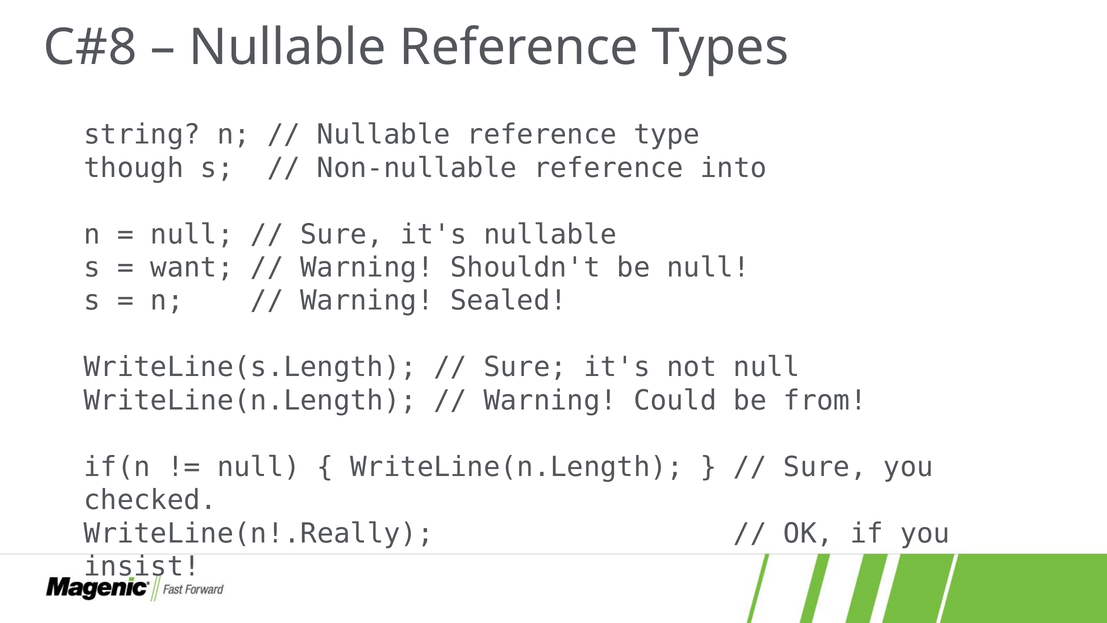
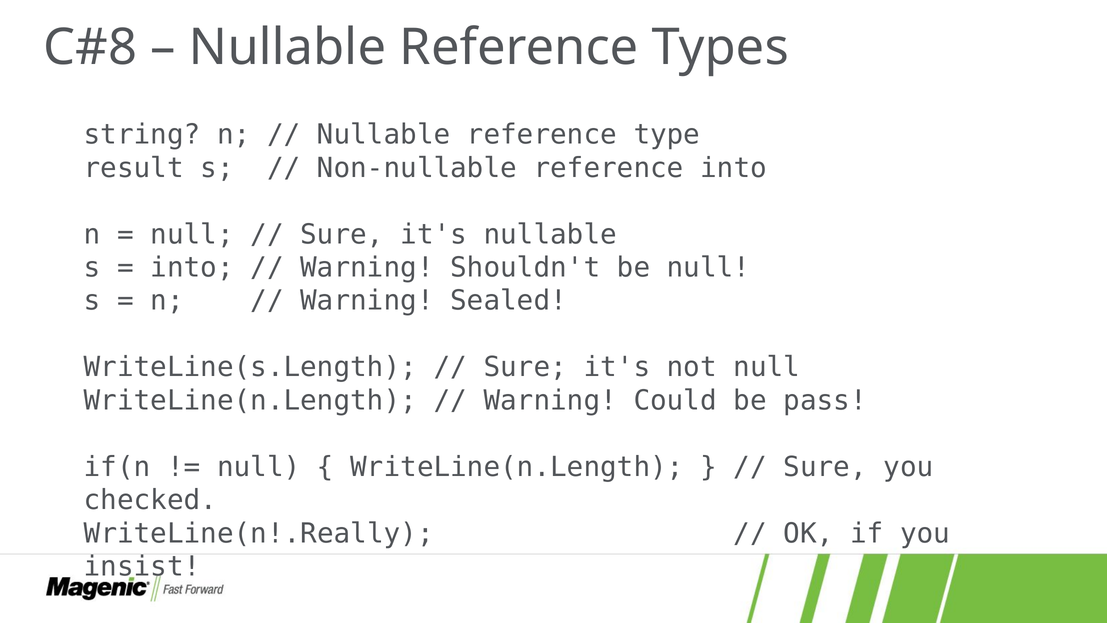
though: though -> result
want at (192, 267): want -> into
from: from -> pass
